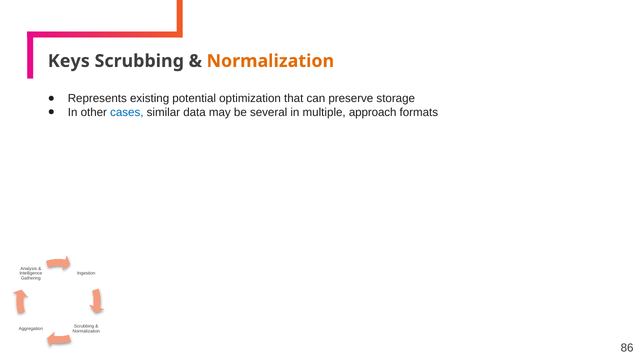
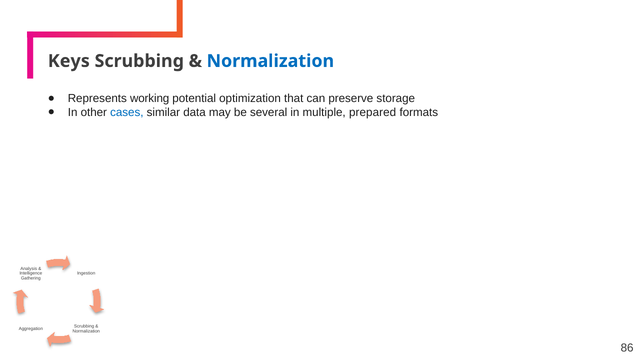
Normalization at (270, 61) colour: orange -> blue
existing: existing -> working
approach: approach -> prepared
